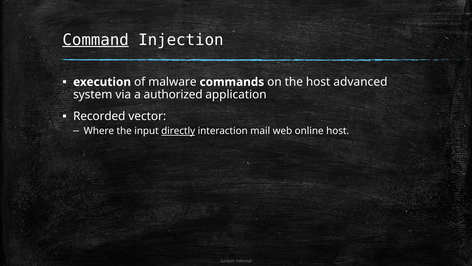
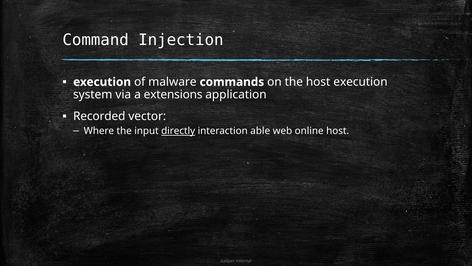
Command underline: present -> none
host advanced: advanced -> execution
authorized: authorized -> extensions
mail: mail -> able
